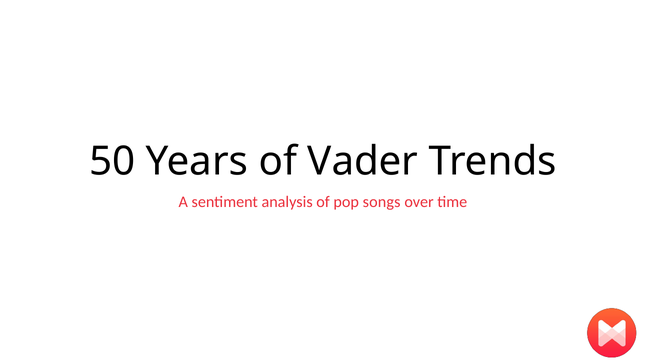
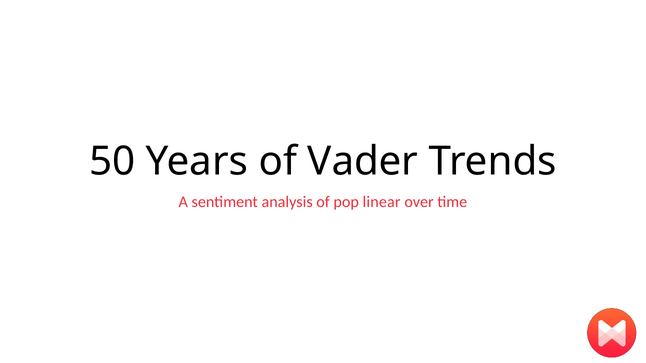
songs: songs -> linear
